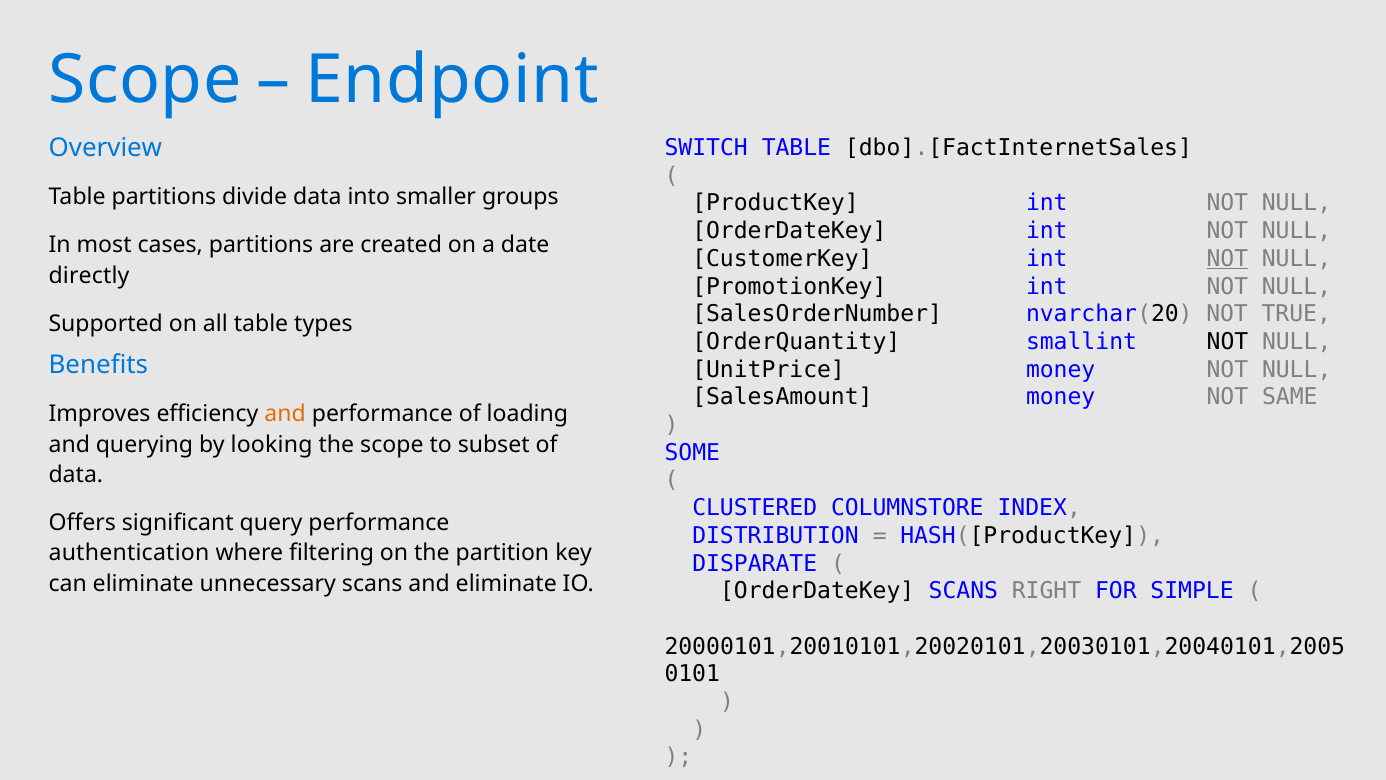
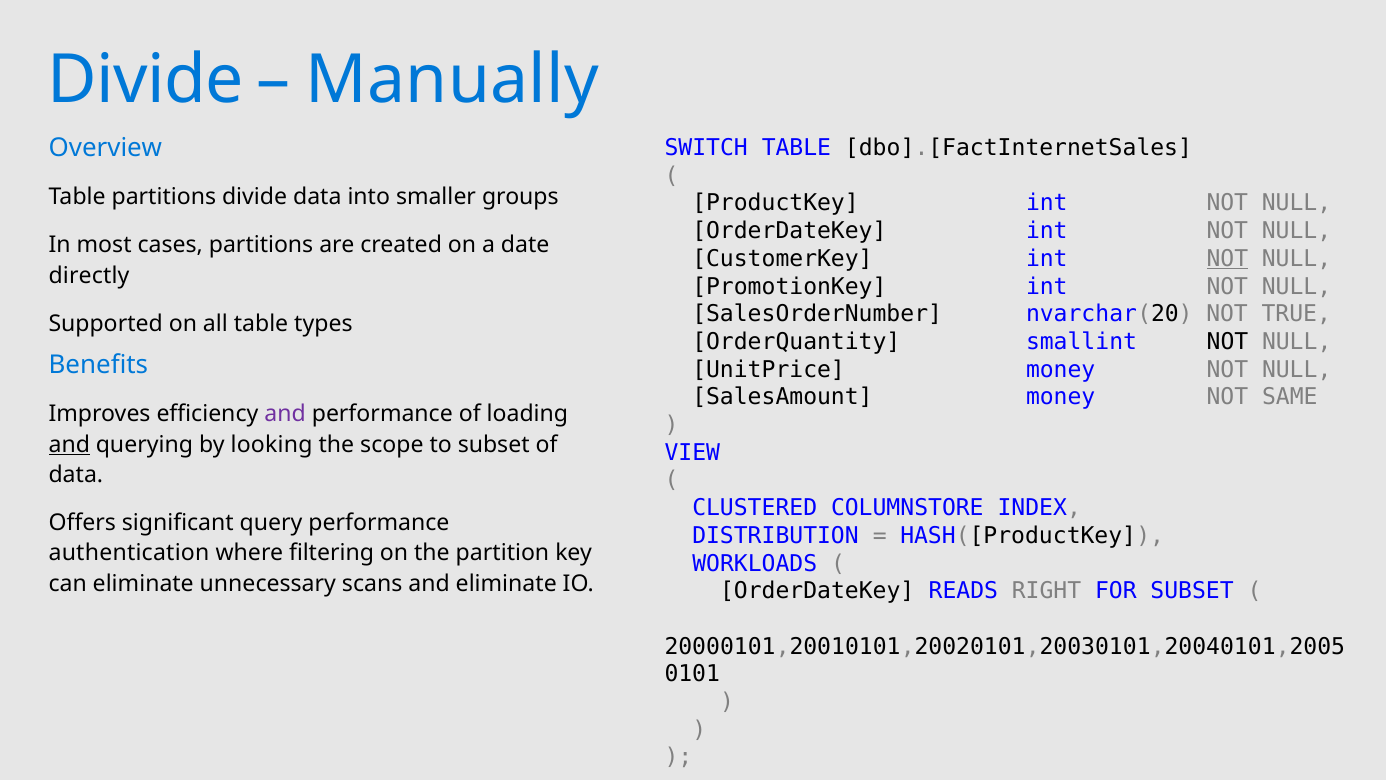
Scope at (145, 80): Scope -> Divide
Endpoint: Endpoint -> Manually
and at (285, 414) colour: orange -> purple
and at (69, 444) underline: none -> present
SOME: SOME -> VIEW
DISPARATE: DISPARATE -> WORKLOADS
OrderDateKey SCANS: SCANS -> READS
FOR SIMPLE: SIMPLE -> SUBSET
